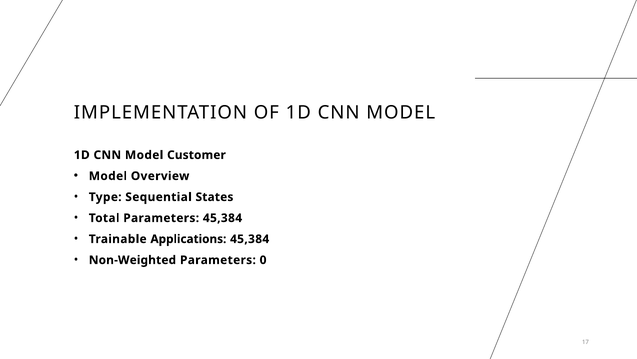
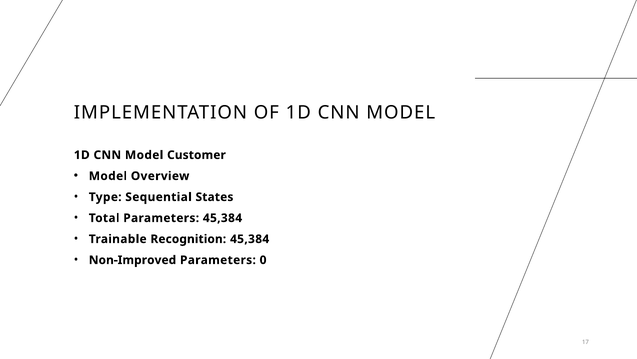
Applications: Applications -> Recognition
Non-Weighted: Non-Weighted -> Non-Improved
